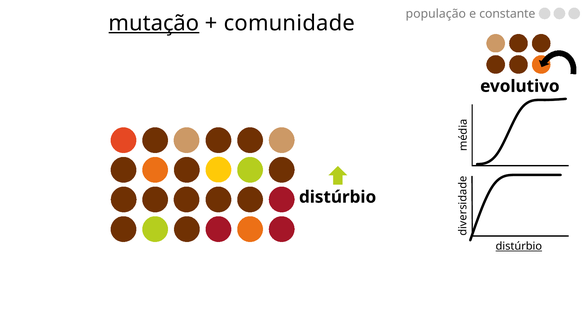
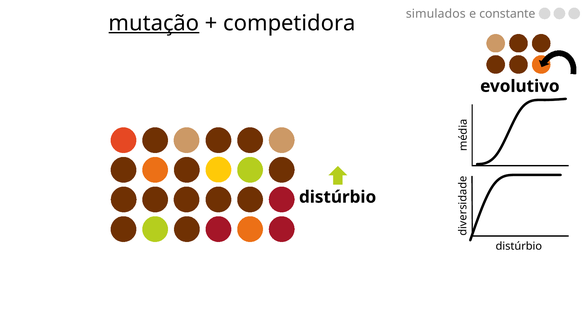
população: população -> simulados
comunidade: comunidade -> competidora
distúrbio at (519, 246) underline: present -> none
